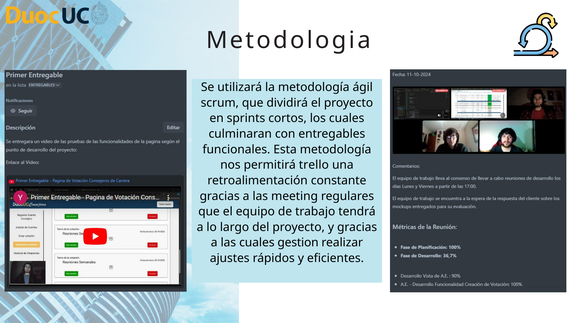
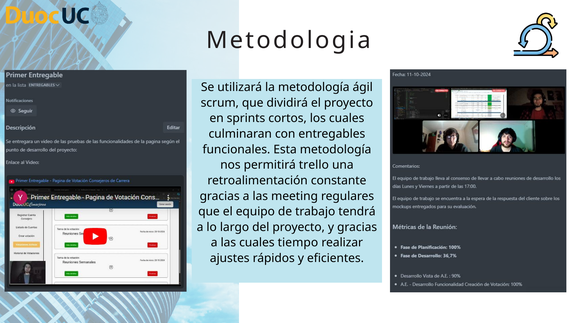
gestion: gestion -> tiempo
